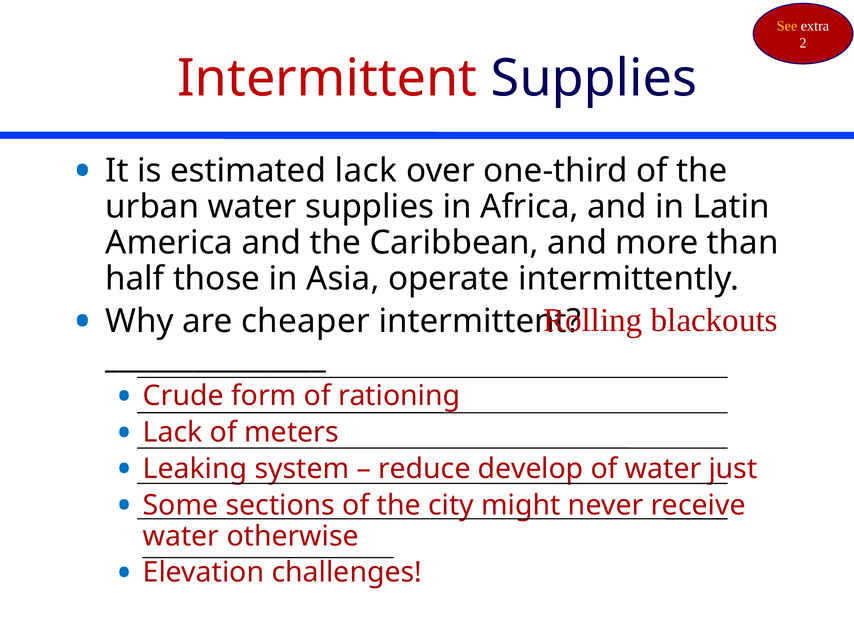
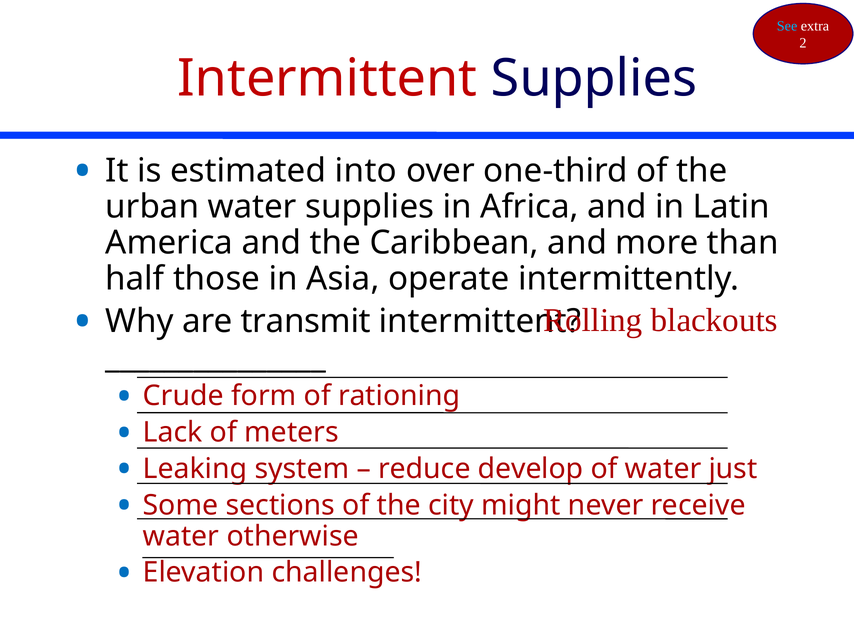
See colour: yellow -> light blue
estimated lack: lack -> into
cheaper: cheaper -> transmit
